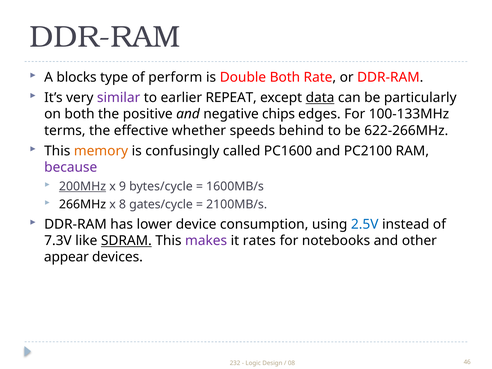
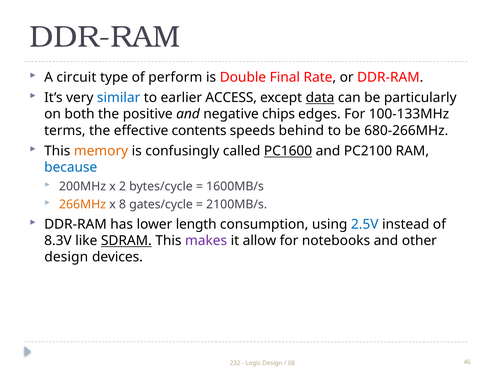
blocks: blocks -> circuit
Double Both: Both -> Final
similar colour: purple -> blue
REPEAT: REPEAT -> ACCESS
whether: whether -> contents
622-266MHz: 622-266MHz -> 680-266MHz
PC1600 underline: none -> present
because colour: purple -> blue
200MHz underline: present -> none
9: 9 -> 2
266MHz colour: black -> orange
device: device -> length
7.3V: 7.3V -> 8.3V
rates: rates -> allow
appear at (66, 257): appear -> design
